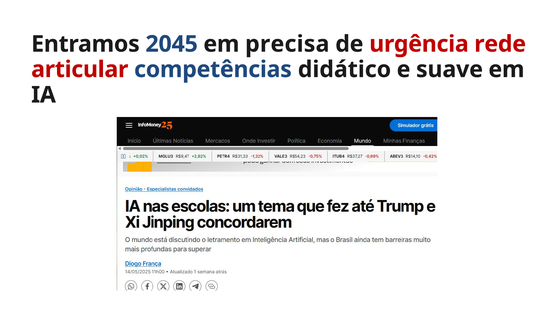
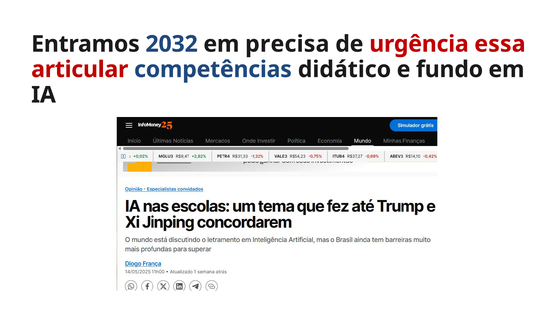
2045: 2045 -> 2032
rede: rede -> essa
suave: suave -> fundo
